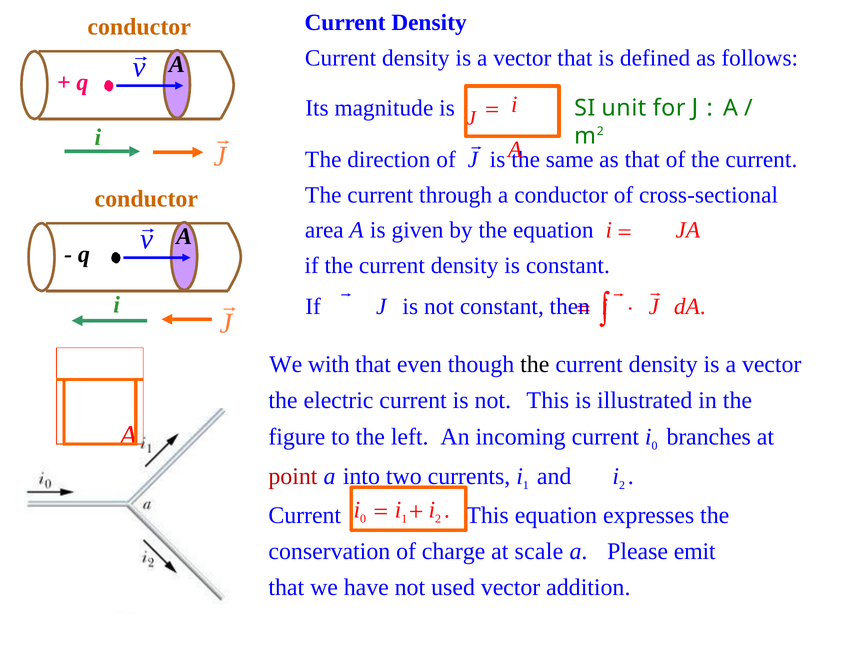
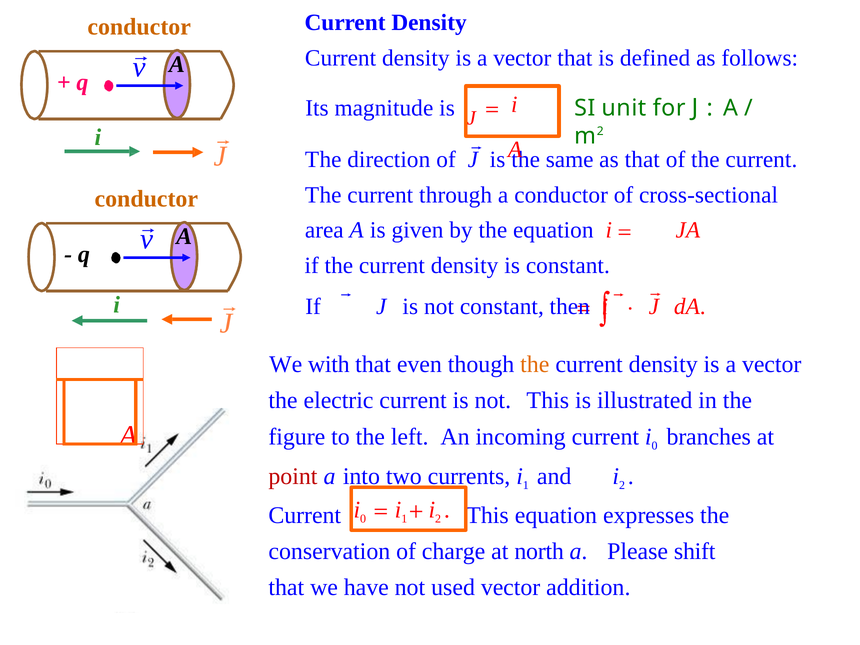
the at (535, 364) colour: black -> orange
scale: scale -> north
emit: emit -> shift
